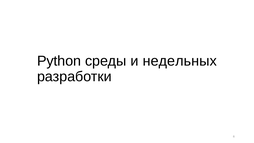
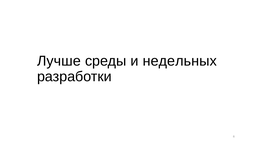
Python: Python -> Лучше
